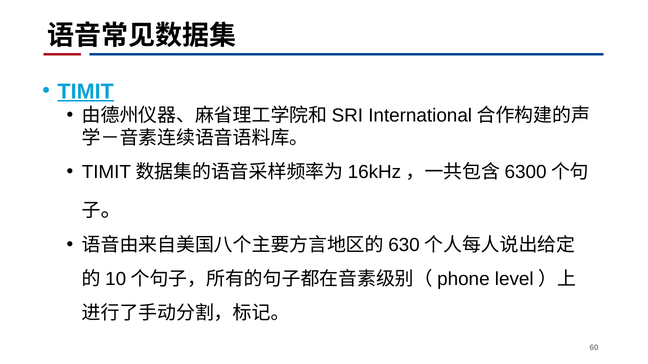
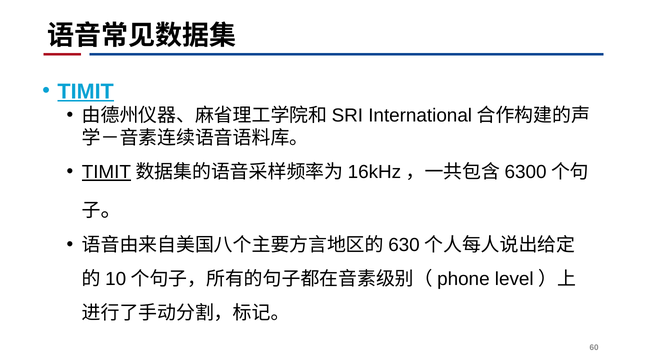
TIMIT at (106, 172) underline: none -> present
